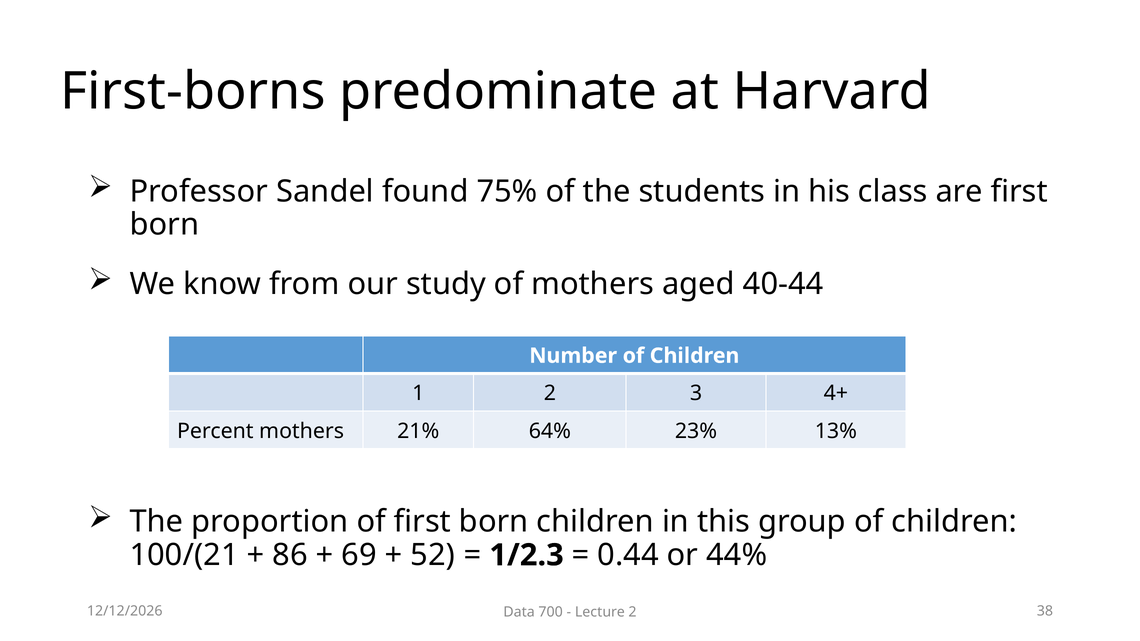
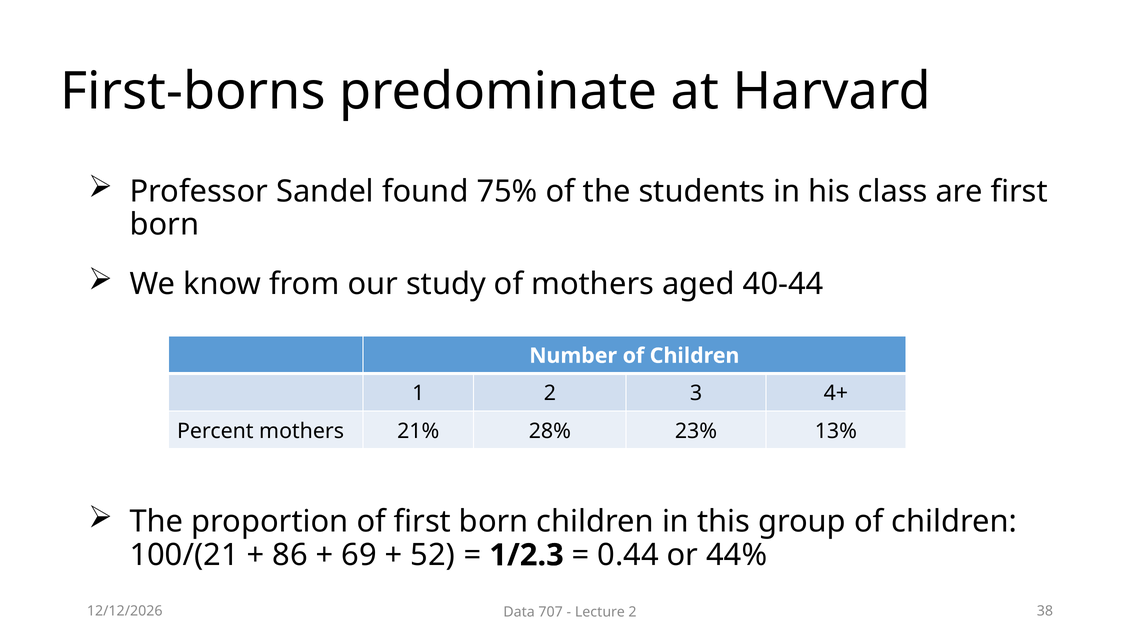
64%: 64% -> 28%
700: 700 -> 707
